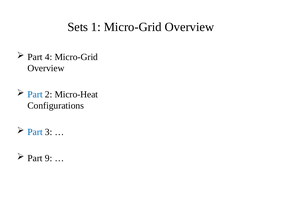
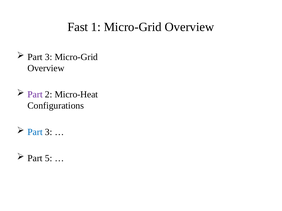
Sets: Sets -> Fast
4 at (49, 57): 4 -> 3
Part at (35, 95) colour: blue -> purple
9: 9 -> 5
